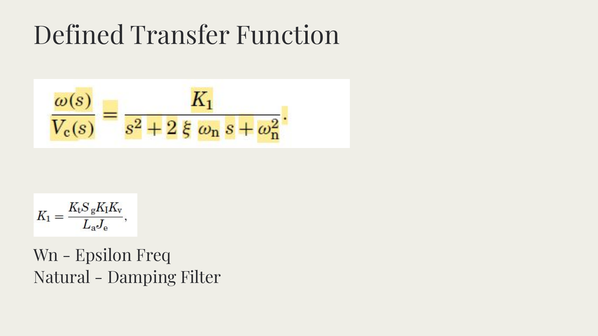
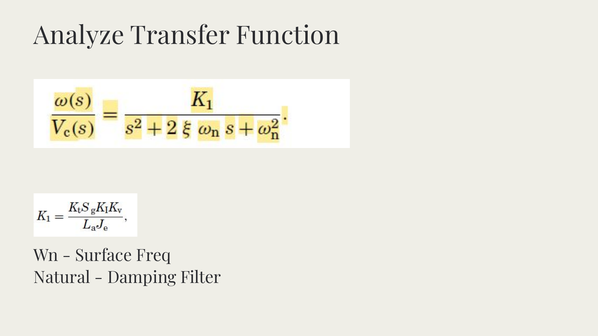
Defined: Defined -> Analyze
Epsilon: Epsilon -> Surface
